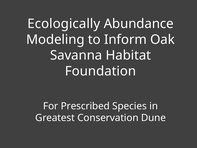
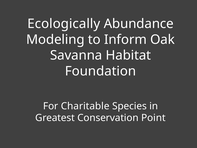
Prescribed: Prescribed -> Charitable
Dune: Dune -> Point
